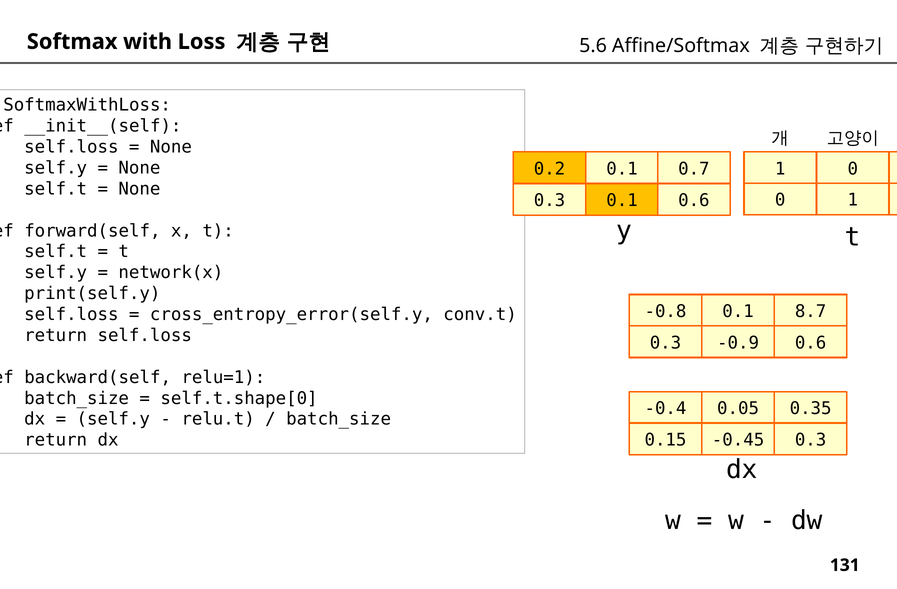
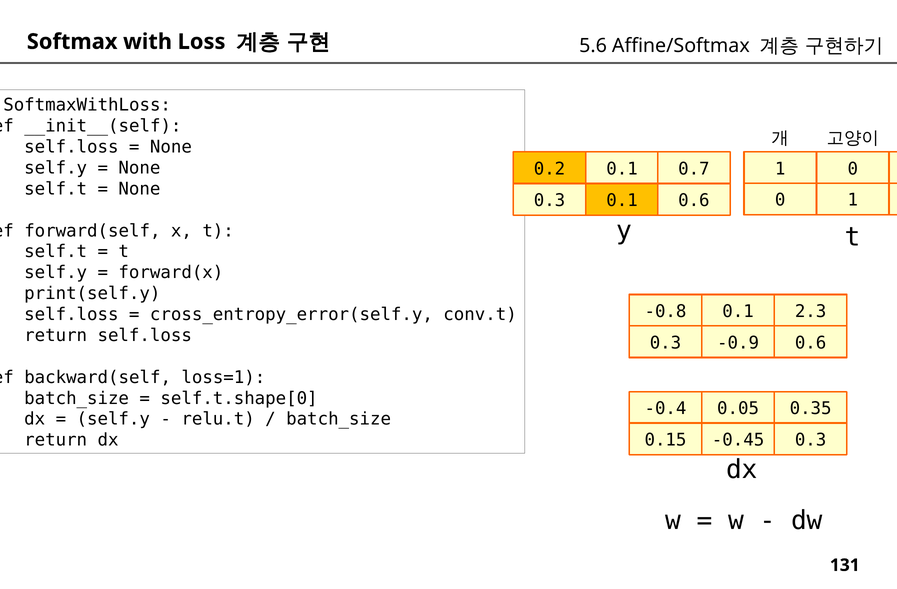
network(x: network(x -> forward(x
8.7: 8.7 -> 2.3
relu=1: relu=1 -> loss=1
